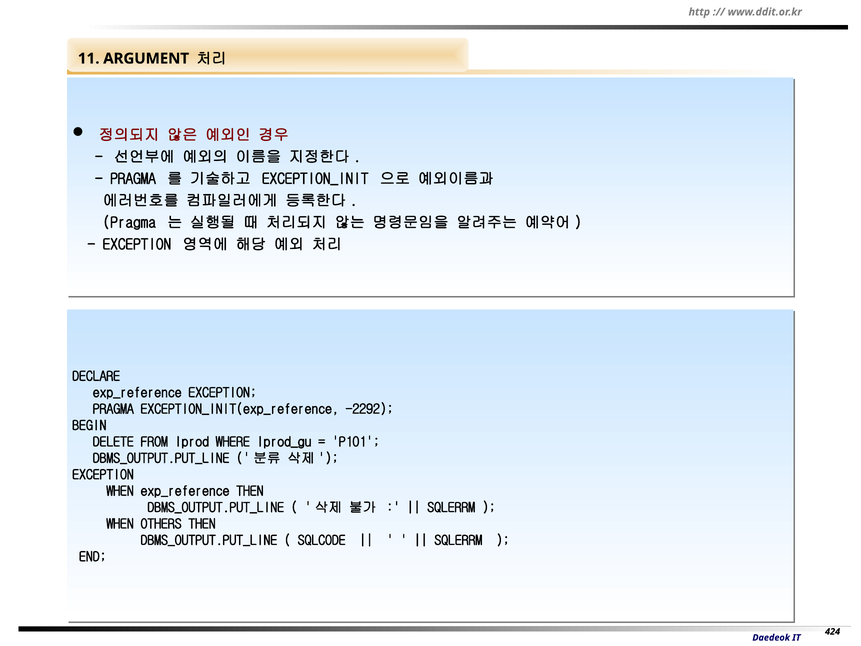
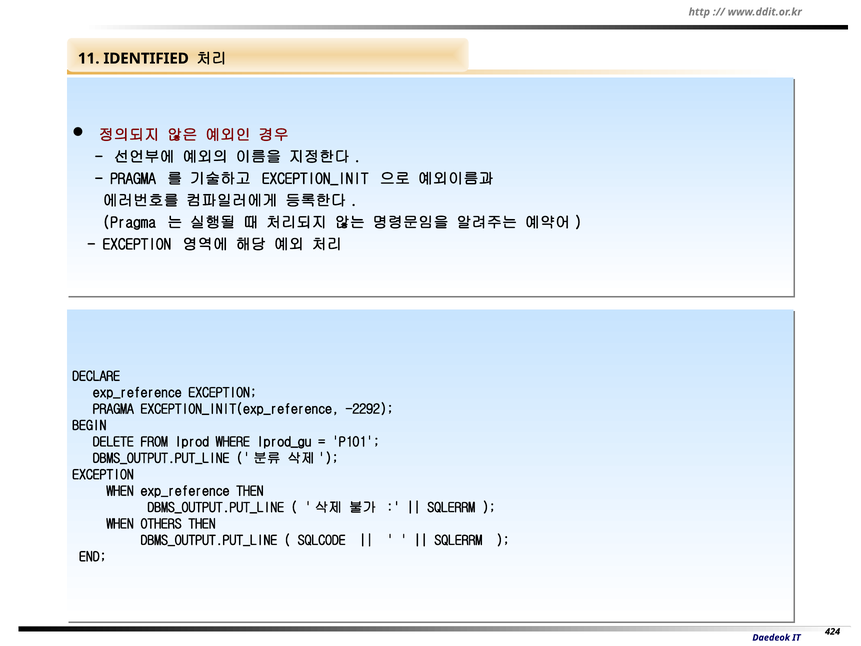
ARGUMENT: ARGUMENT -> IDENTIFIED
